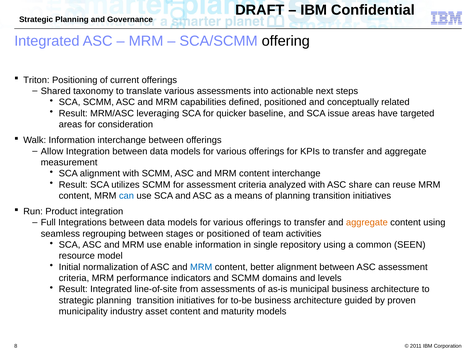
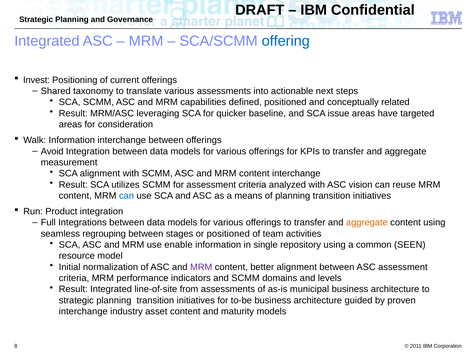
offering colour: black -> blue
Triton: Triton -> Invest
Allow: Allow -> Avoid
share: share -> vision
MRM at (201, 267) colour: blue -> purple
municipality at (83, 311): municipality -> interchange
